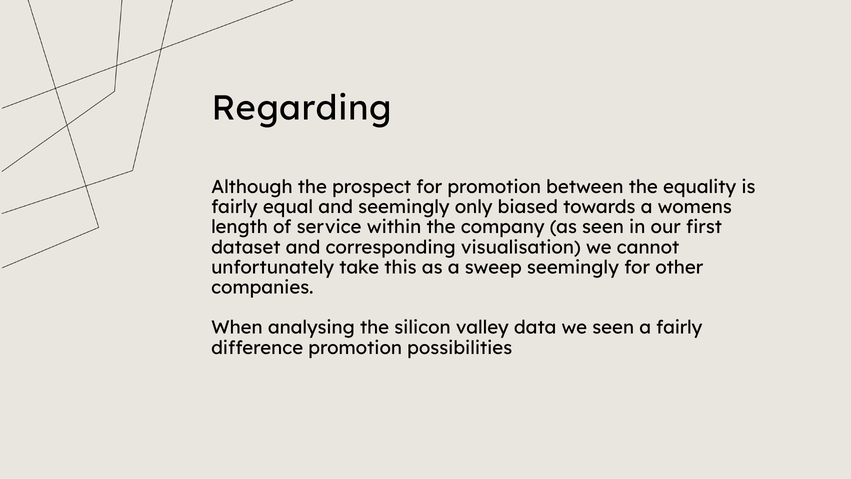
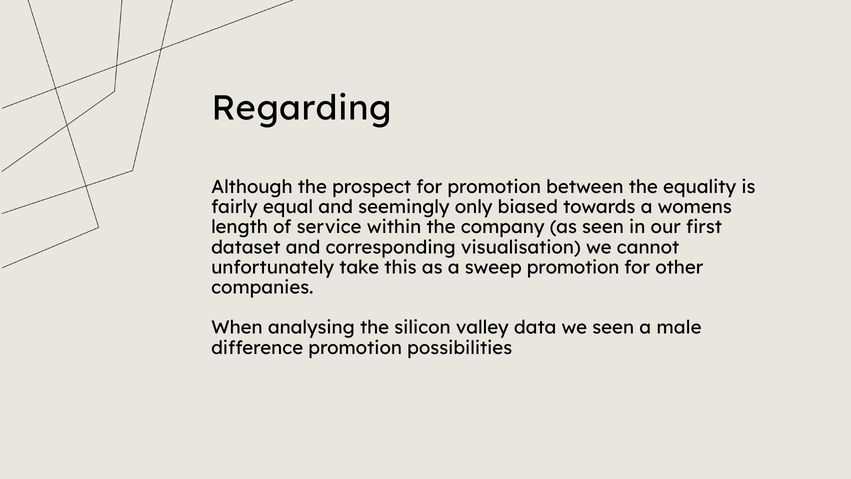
sweep seemingly: seemingly -> promotion
a fairly: fairly -> male
